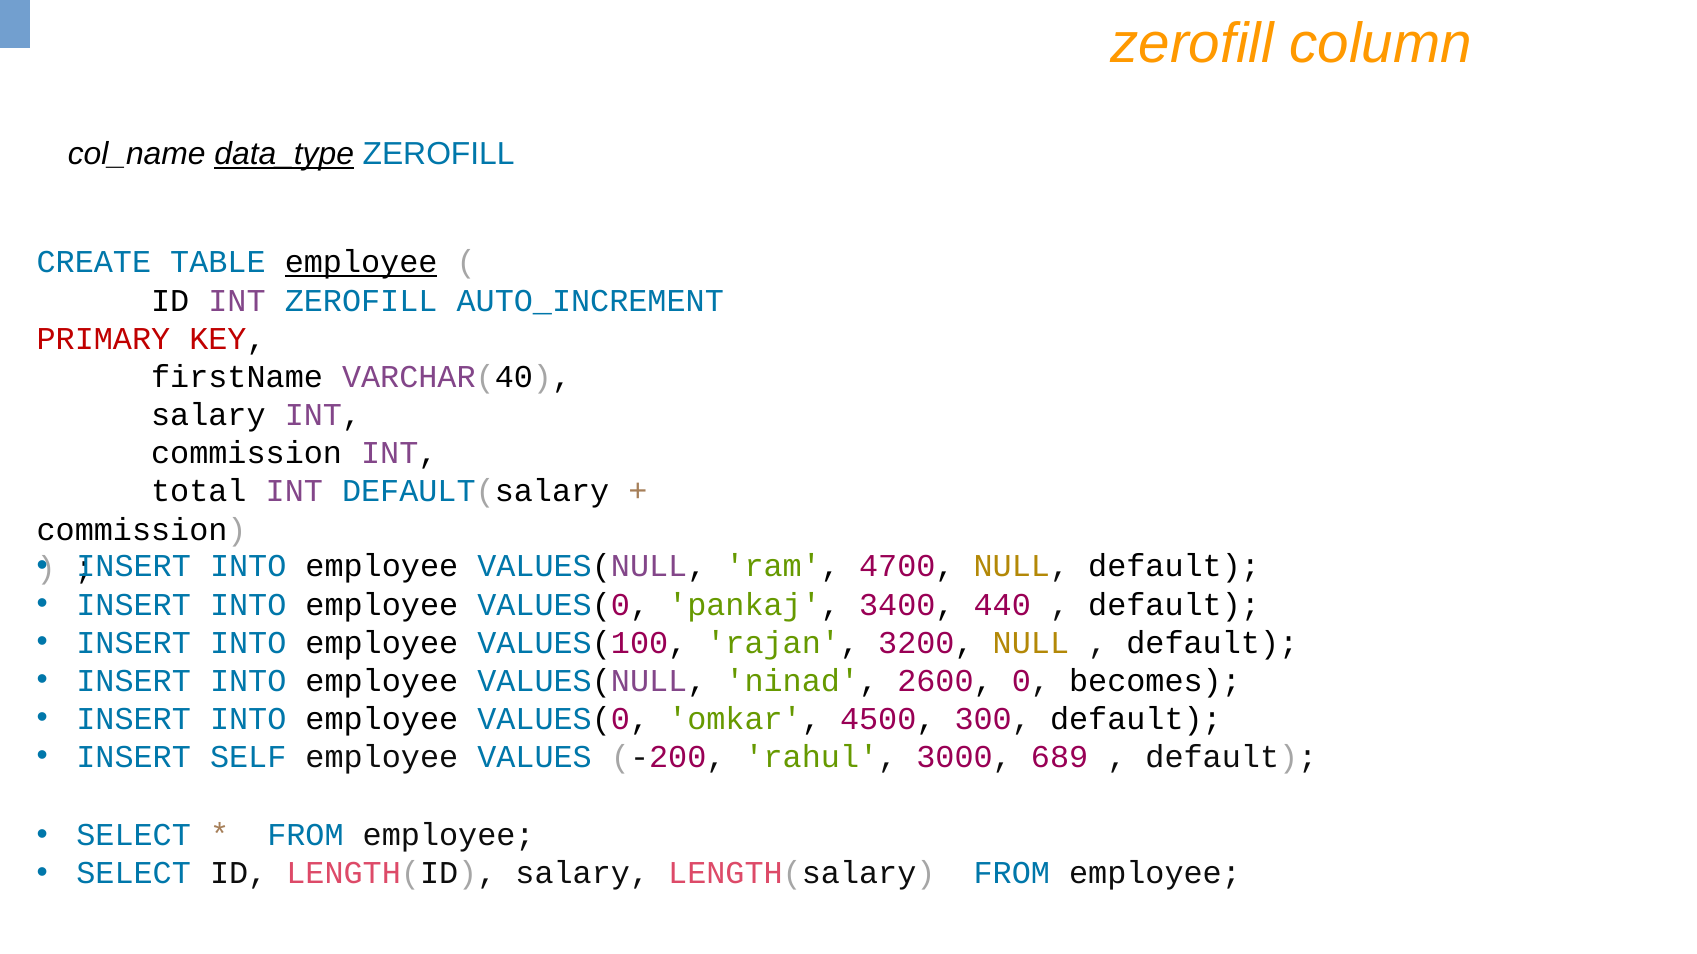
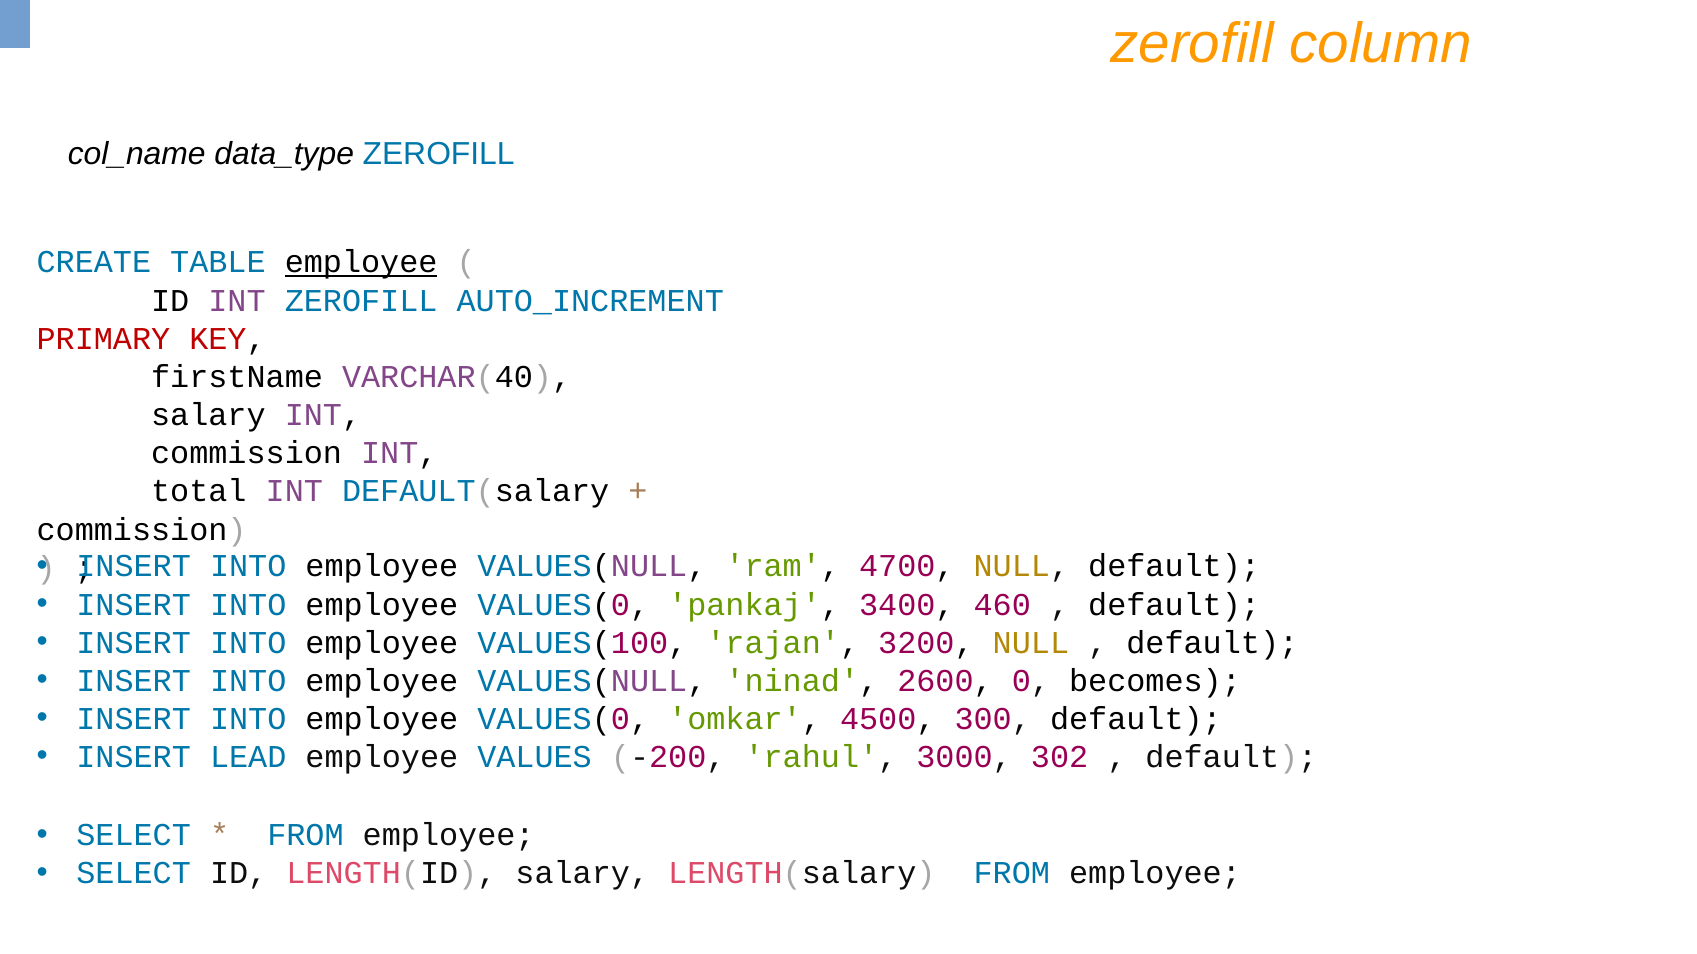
data_type underline: present -> none
440: 440 -> 460
SELF: SELF -> LEAD
689: 689 -> 302
